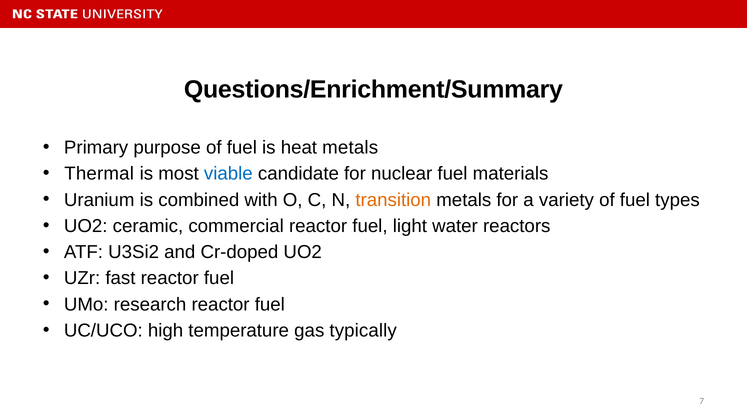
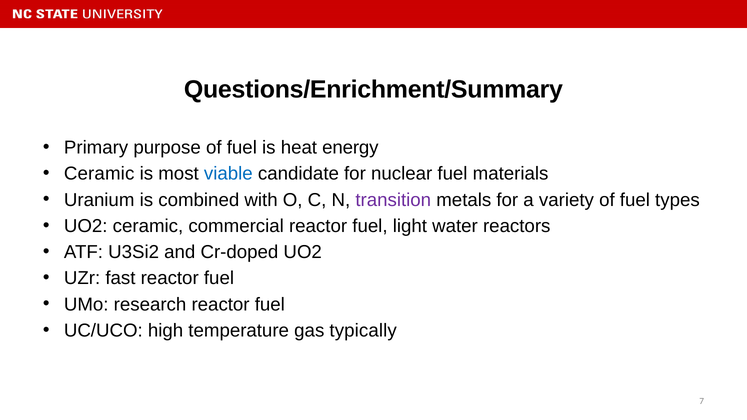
heat metals: metals -> energy
Thermal at (99, 174): Thermal -> Ceramic
transition colour: orange -> purple
